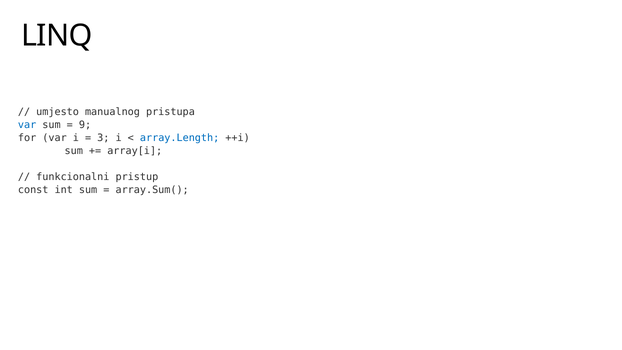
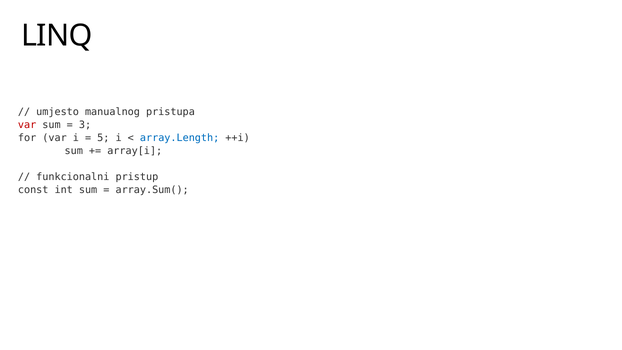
var at (27, 125) colour: blue -> red
9: 9 -> 3
3: 3 -> 5
